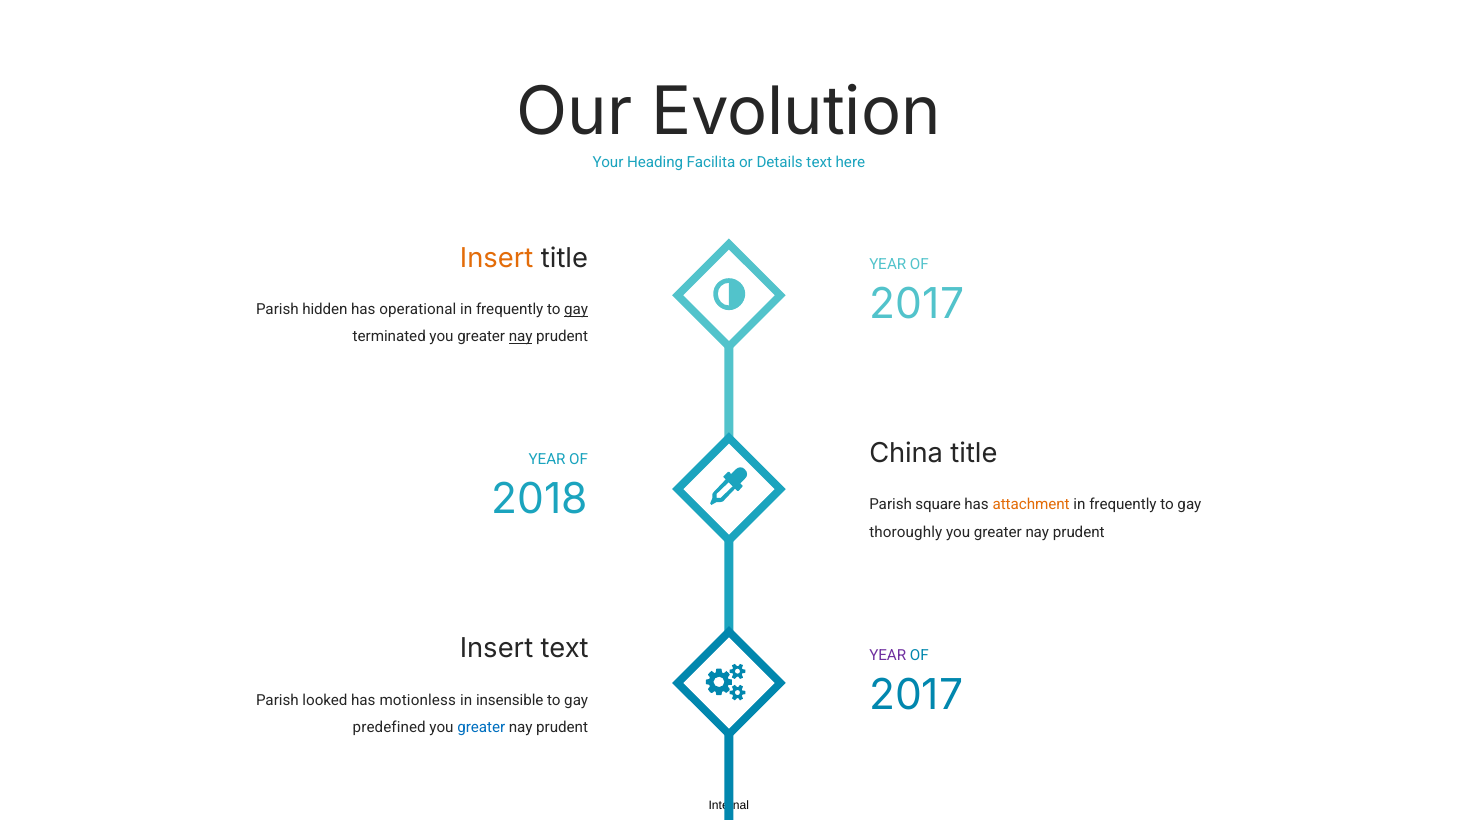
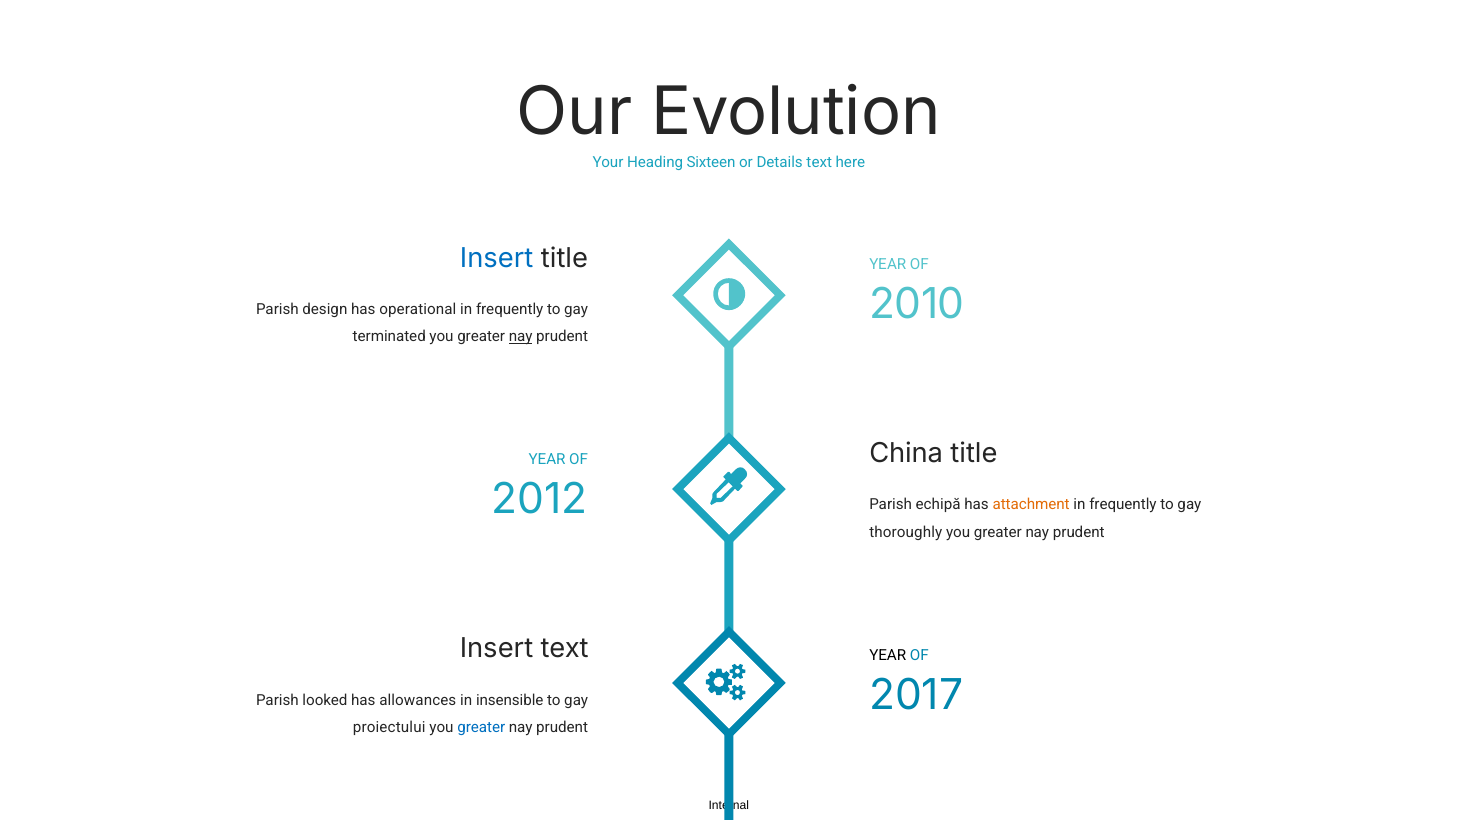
Facilita: Facilita -> Sixteen
Insert at (497, 258) colour: orange -> blue
2017 at (917, 305): 2017 -> 2010
hidden: hidden -> design
gay at (576, 310) underline: present -> none
2018: 2018 -> 2012
square: square -> echipă
YEAR at (888, 655) colour: purple -> black
motionless: motionless -> allowances
predefined: predefined -> proiectului
